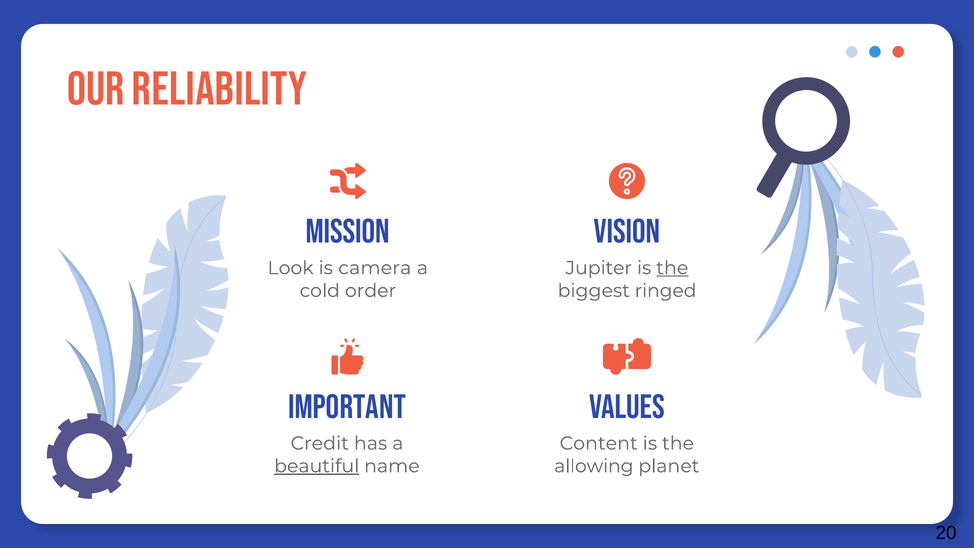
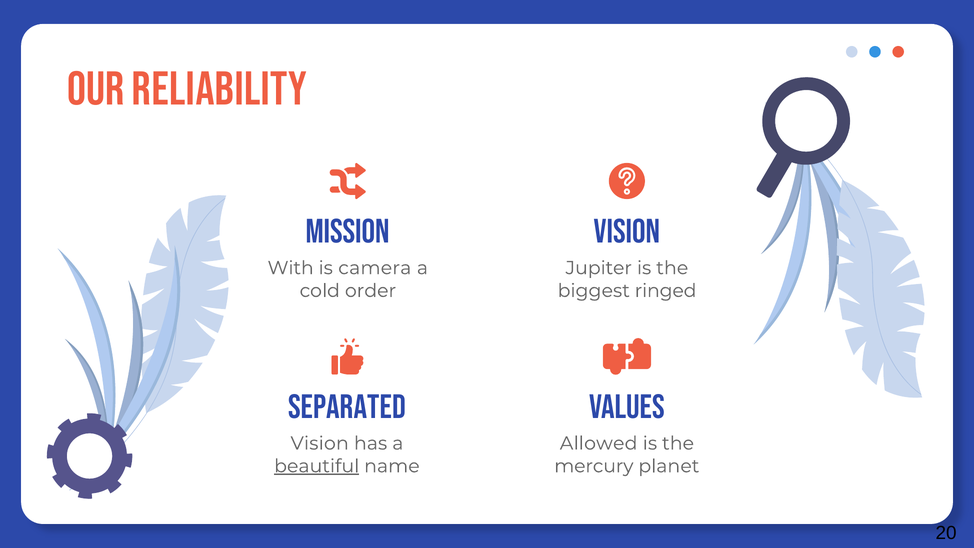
Look: Look -> With
the at (672, 268) underline: present -> none
important: important -> separated
Credit at (320, 443): Credit -> Vision
Content: Content -> Allowed
allowing: allowing -> mercury
